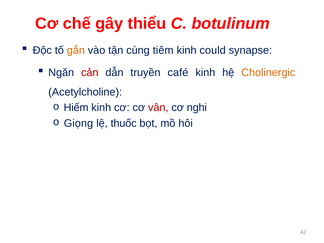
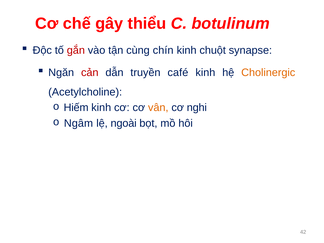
gắn colour: orange -> red
tiêm: tiêm -> chín
could: could -> chuột
vân colour: red -> orange
Giọng: Giọng -> Ngâm
thuốc: thuốc -> ngoài
